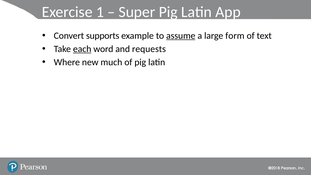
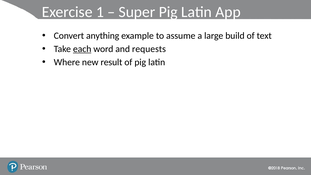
supports: supports -> anything
assume underline: present -> none
form: form -> build
much: much -> result
